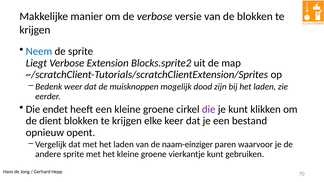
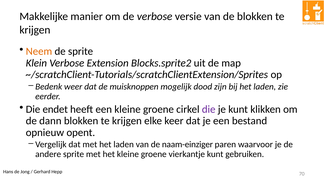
Neem colour: blue -> orange
Liegt: Liegt -> Klein
dient: dient -> dann
